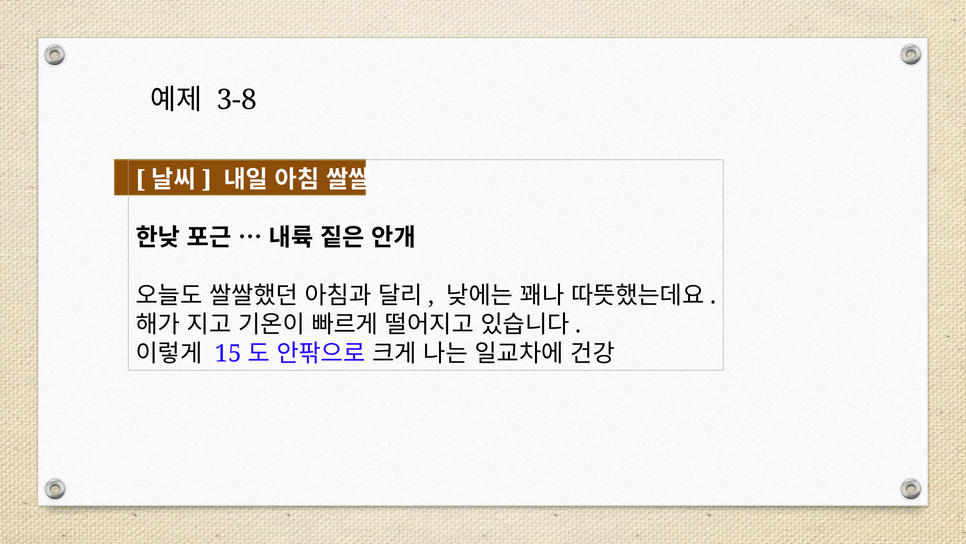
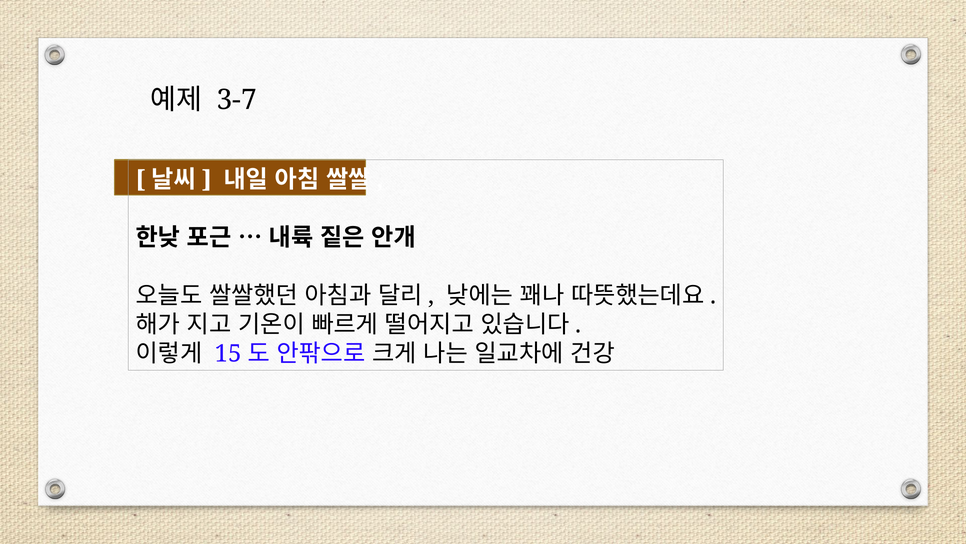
3-8: 3-8 -> 3-7
